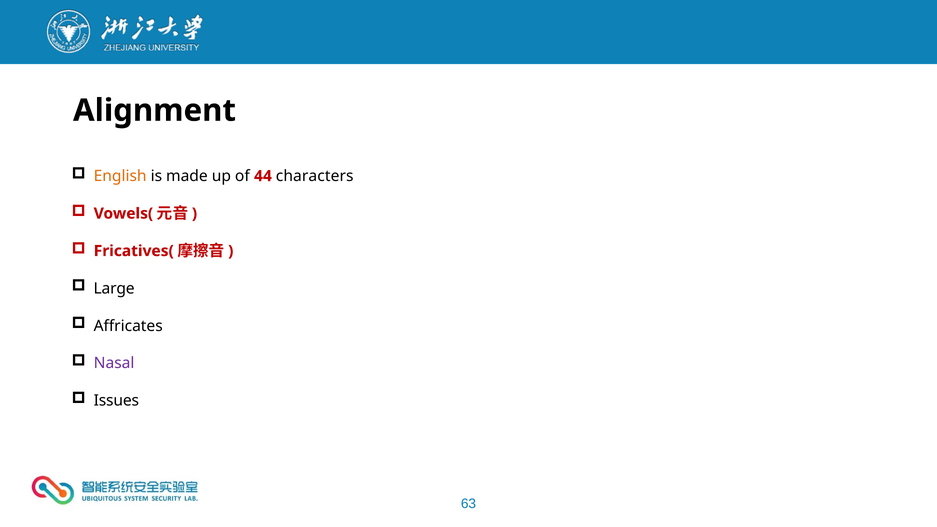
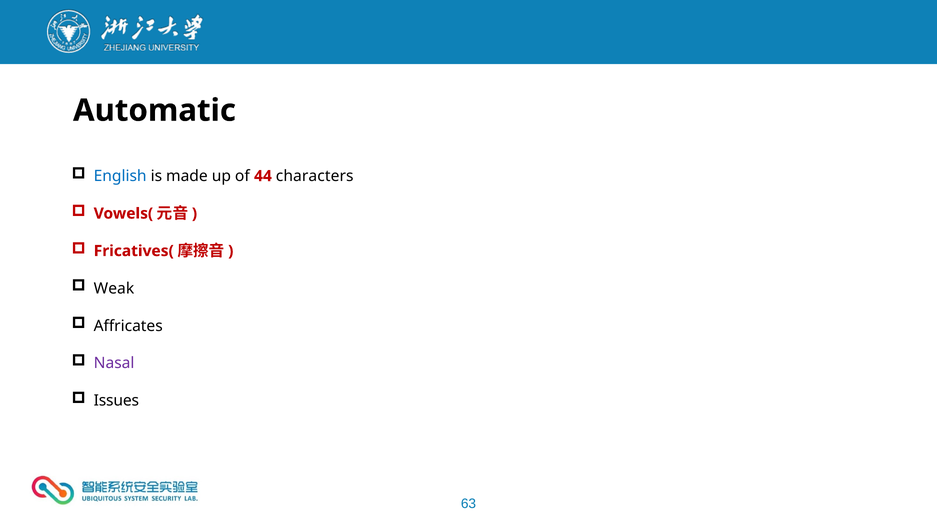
Alignment: Alignment -> Automatic
English colour: orange -> blue
Large: Large -> Weak
